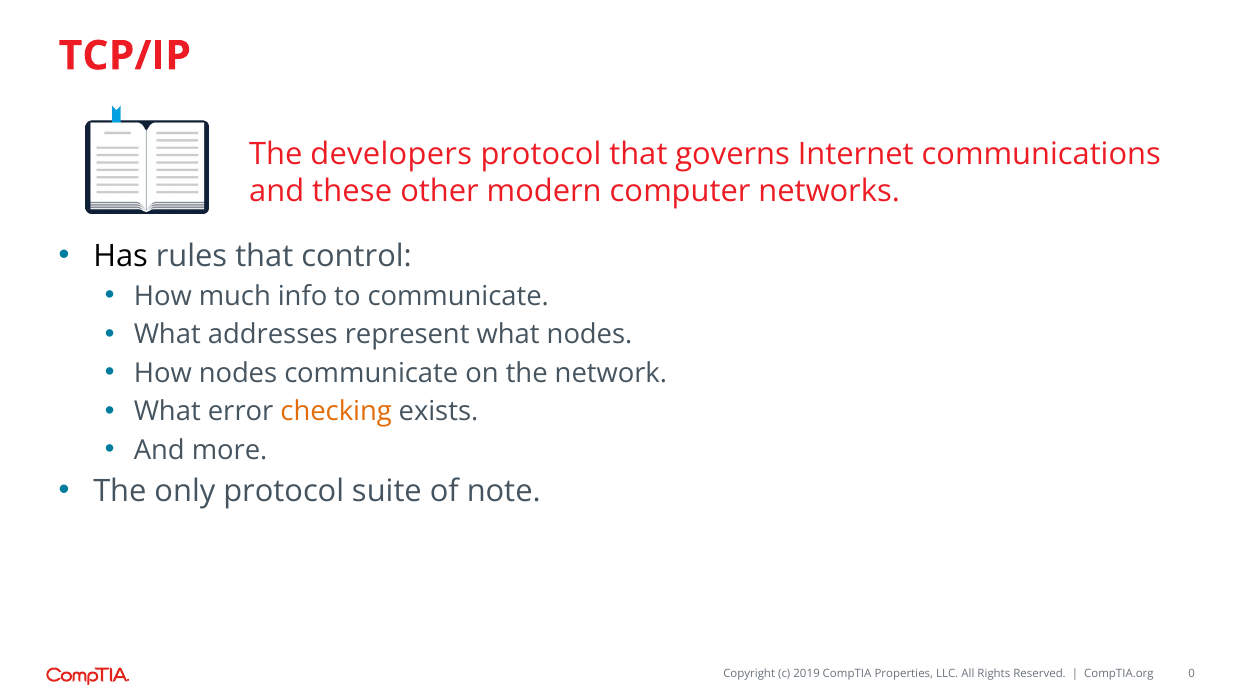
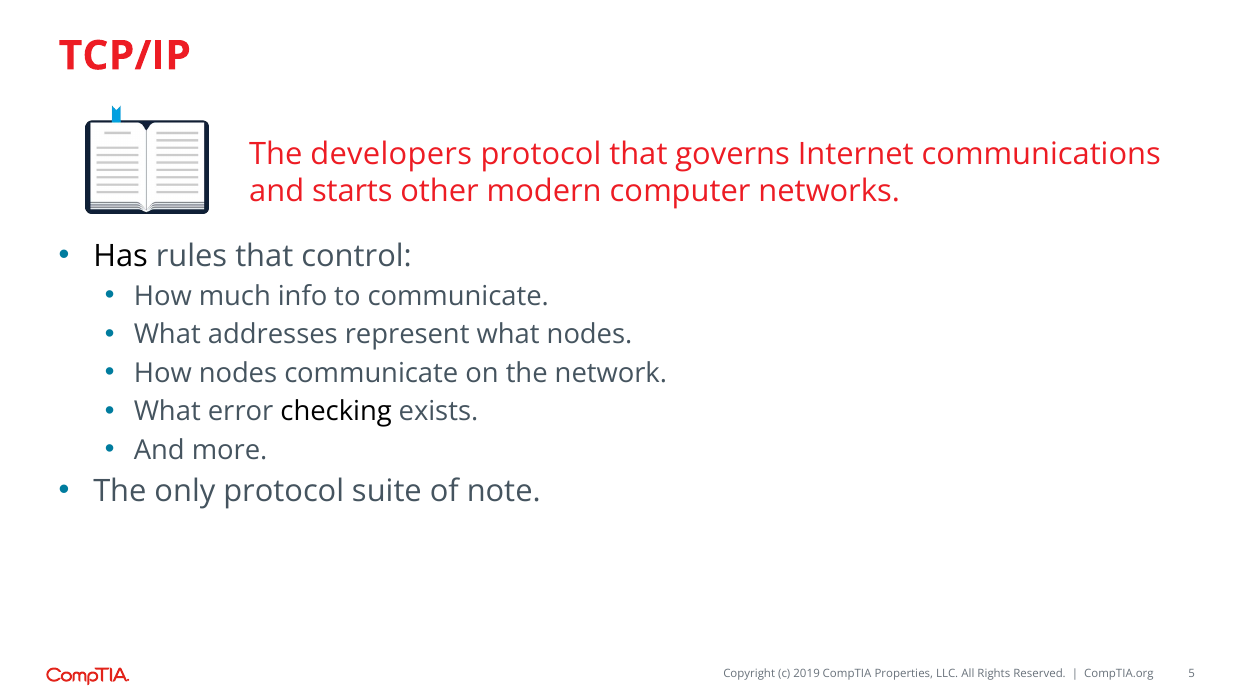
these: these -> starts
checking colour: orange -> black
0: 0 -> 5
